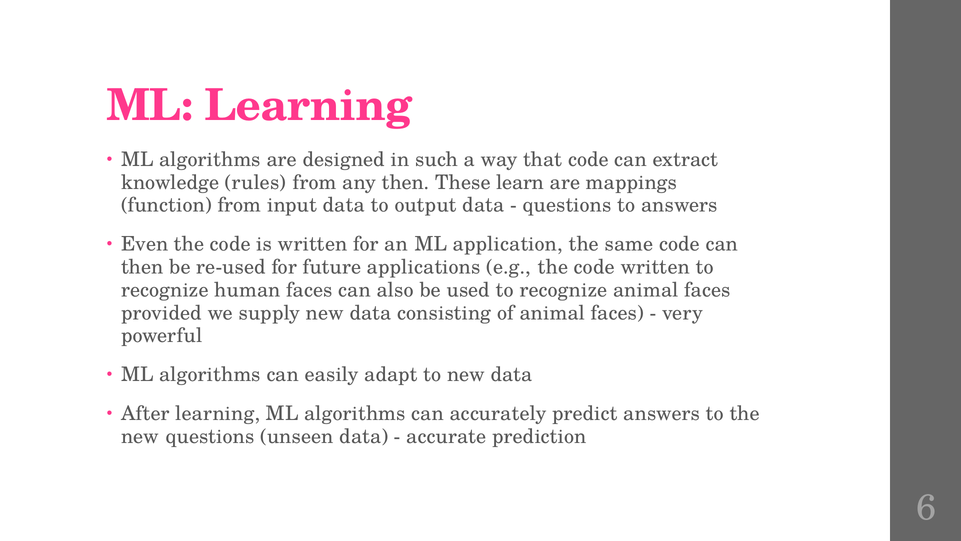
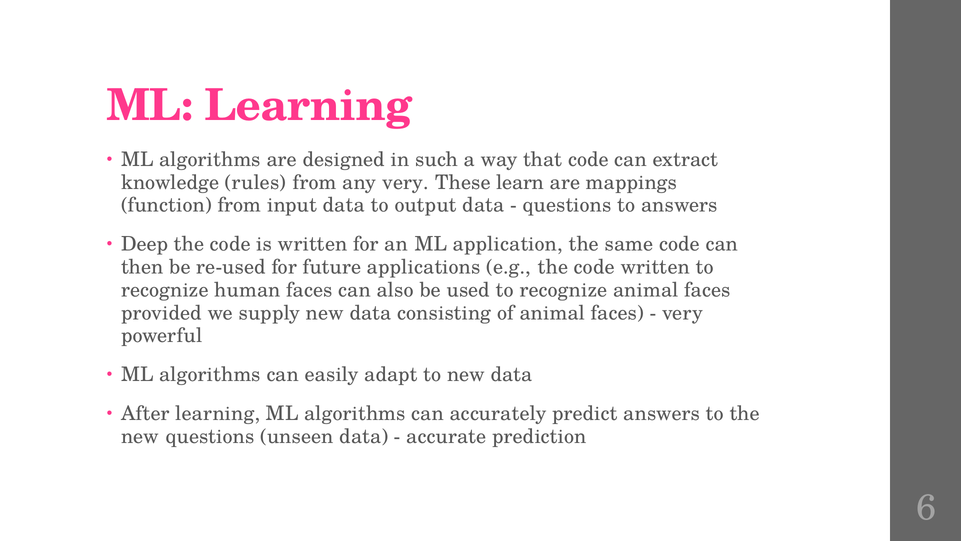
any then: then -> very
Even: Even -> Deep
